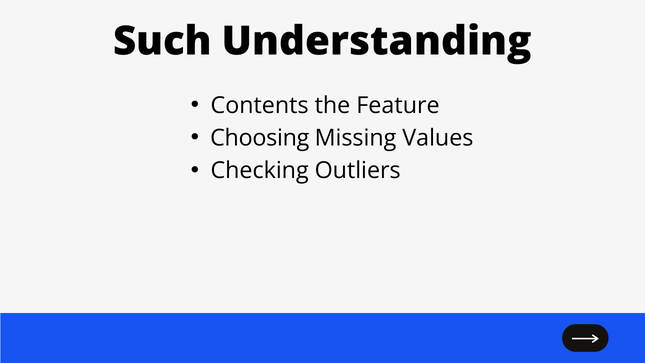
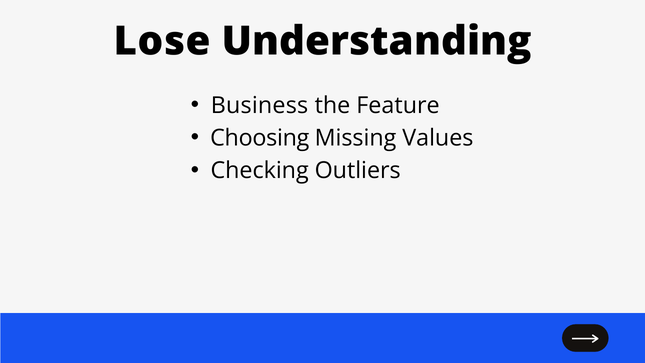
Such: Such -> Lose
Contents: Contents -> Business
